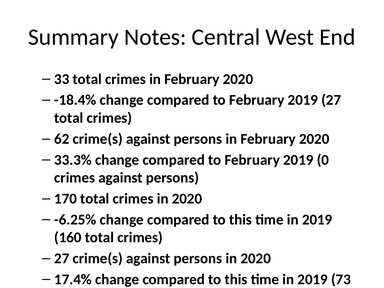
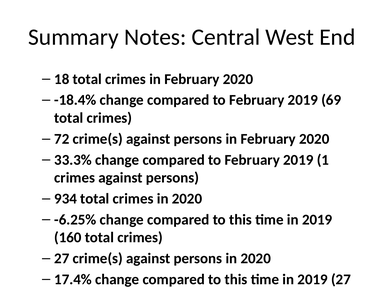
33: 33 -> 18
2019 27: 27 -> 69
62: 62 -> 72
0: 0 -> 1
170: 170 -> 934
2019 73: 73 -> 27
